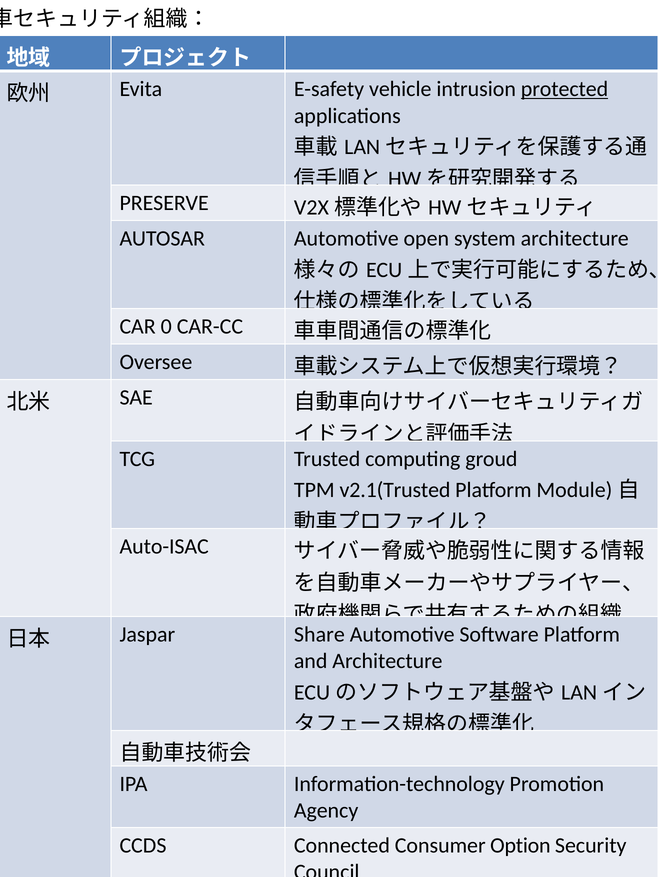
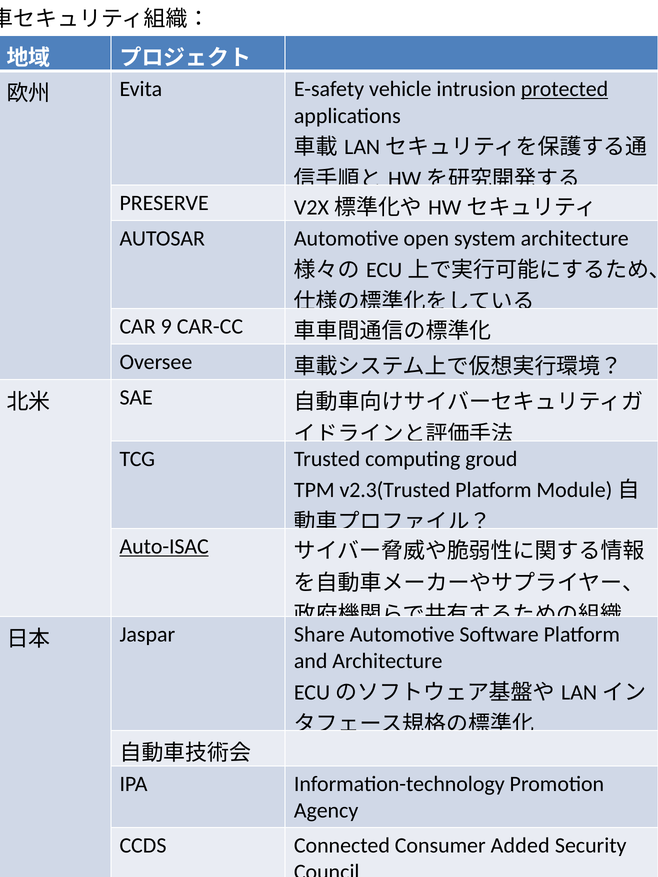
0: 0 -> 9
v2.1(Trusted: v2.1(Trusted -> v2.3(Trusted
Auto-ISAC underline: none -> present
Option: Option -> Added
